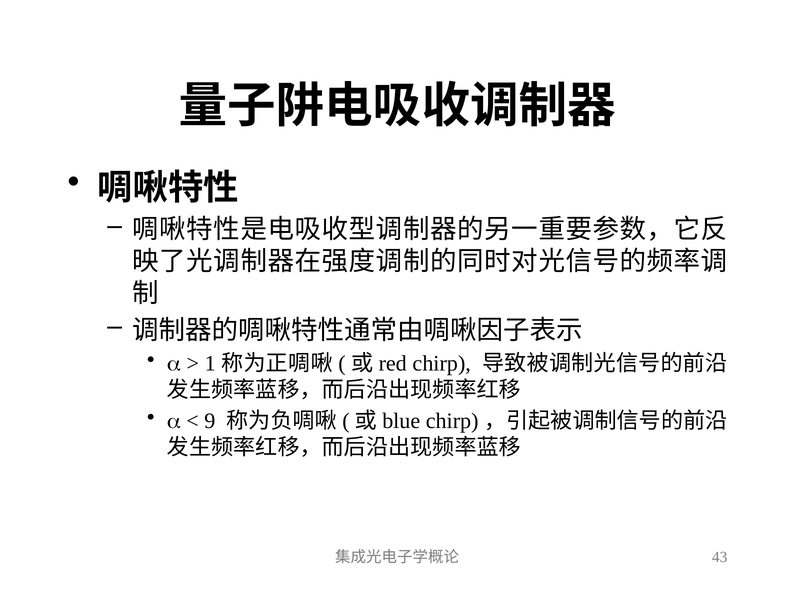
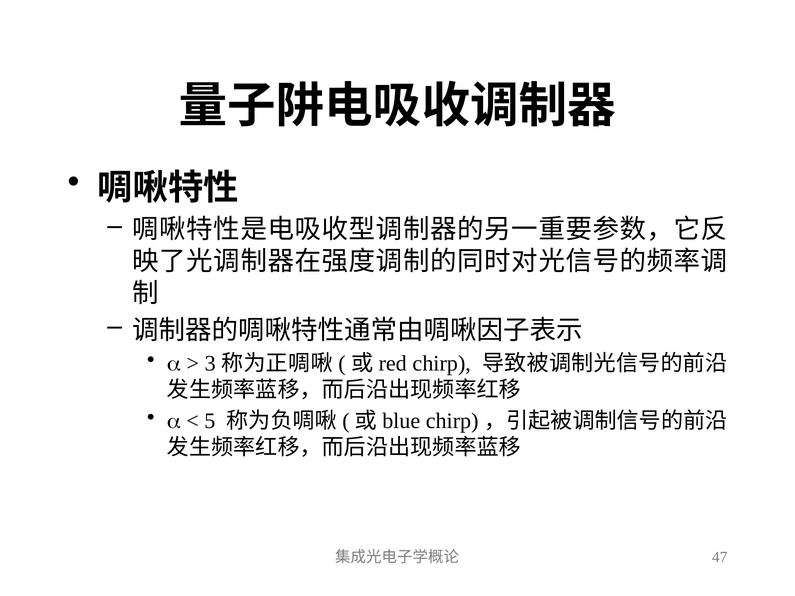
1: 1 -> 3
9: 9 -> 5
43: 43 -> 47
